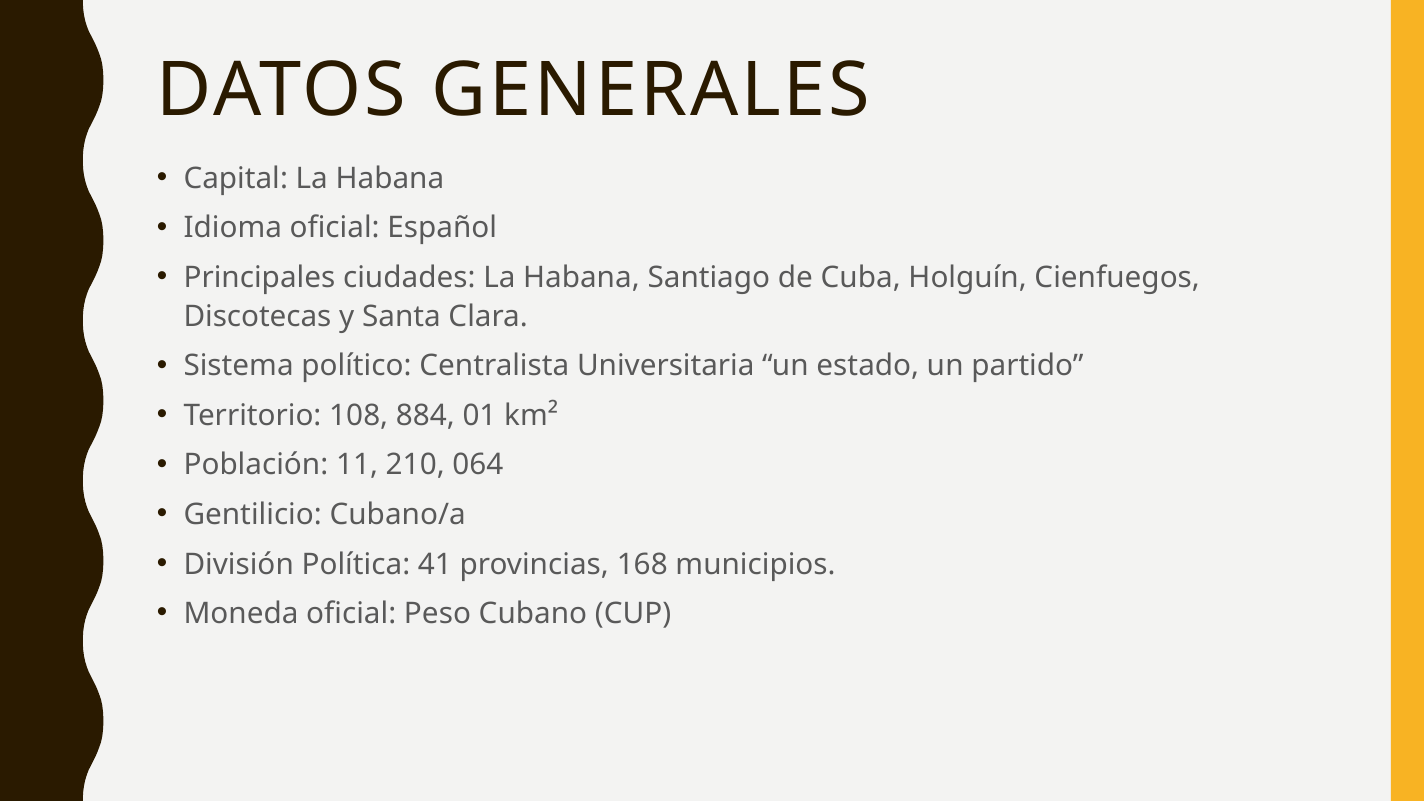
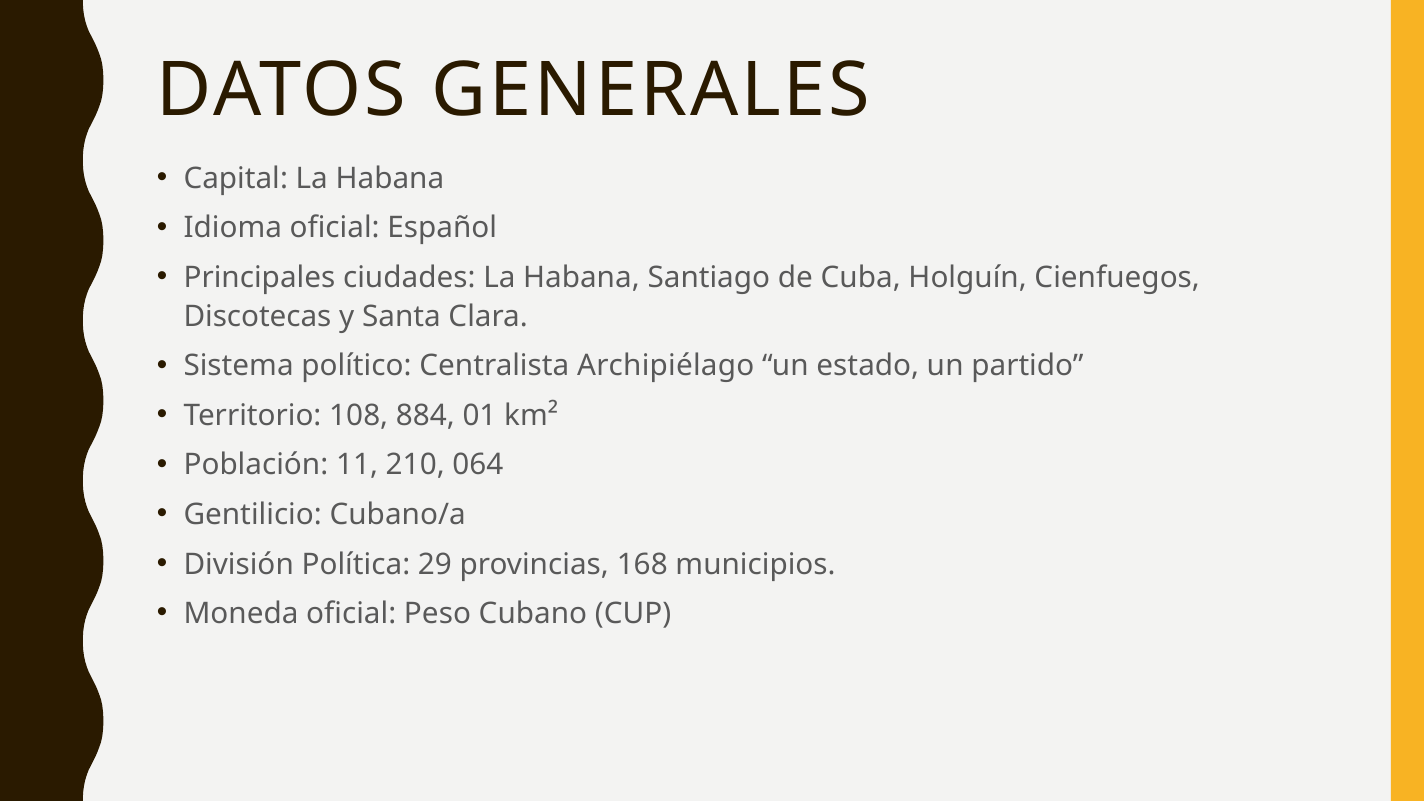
Universitaria: Universitaria -> Archipiélago
41: 41 -> 29
